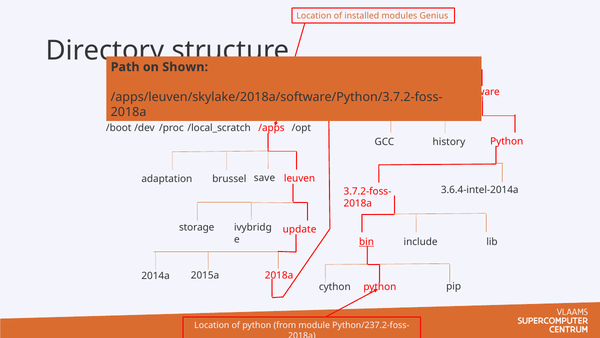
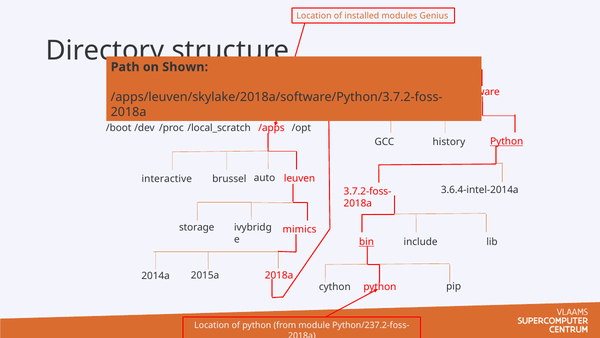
Python at (507, 141) underline: none -> present
save: save -> auto
adaptation: adaptation -> interactive
update: update -> mimics
